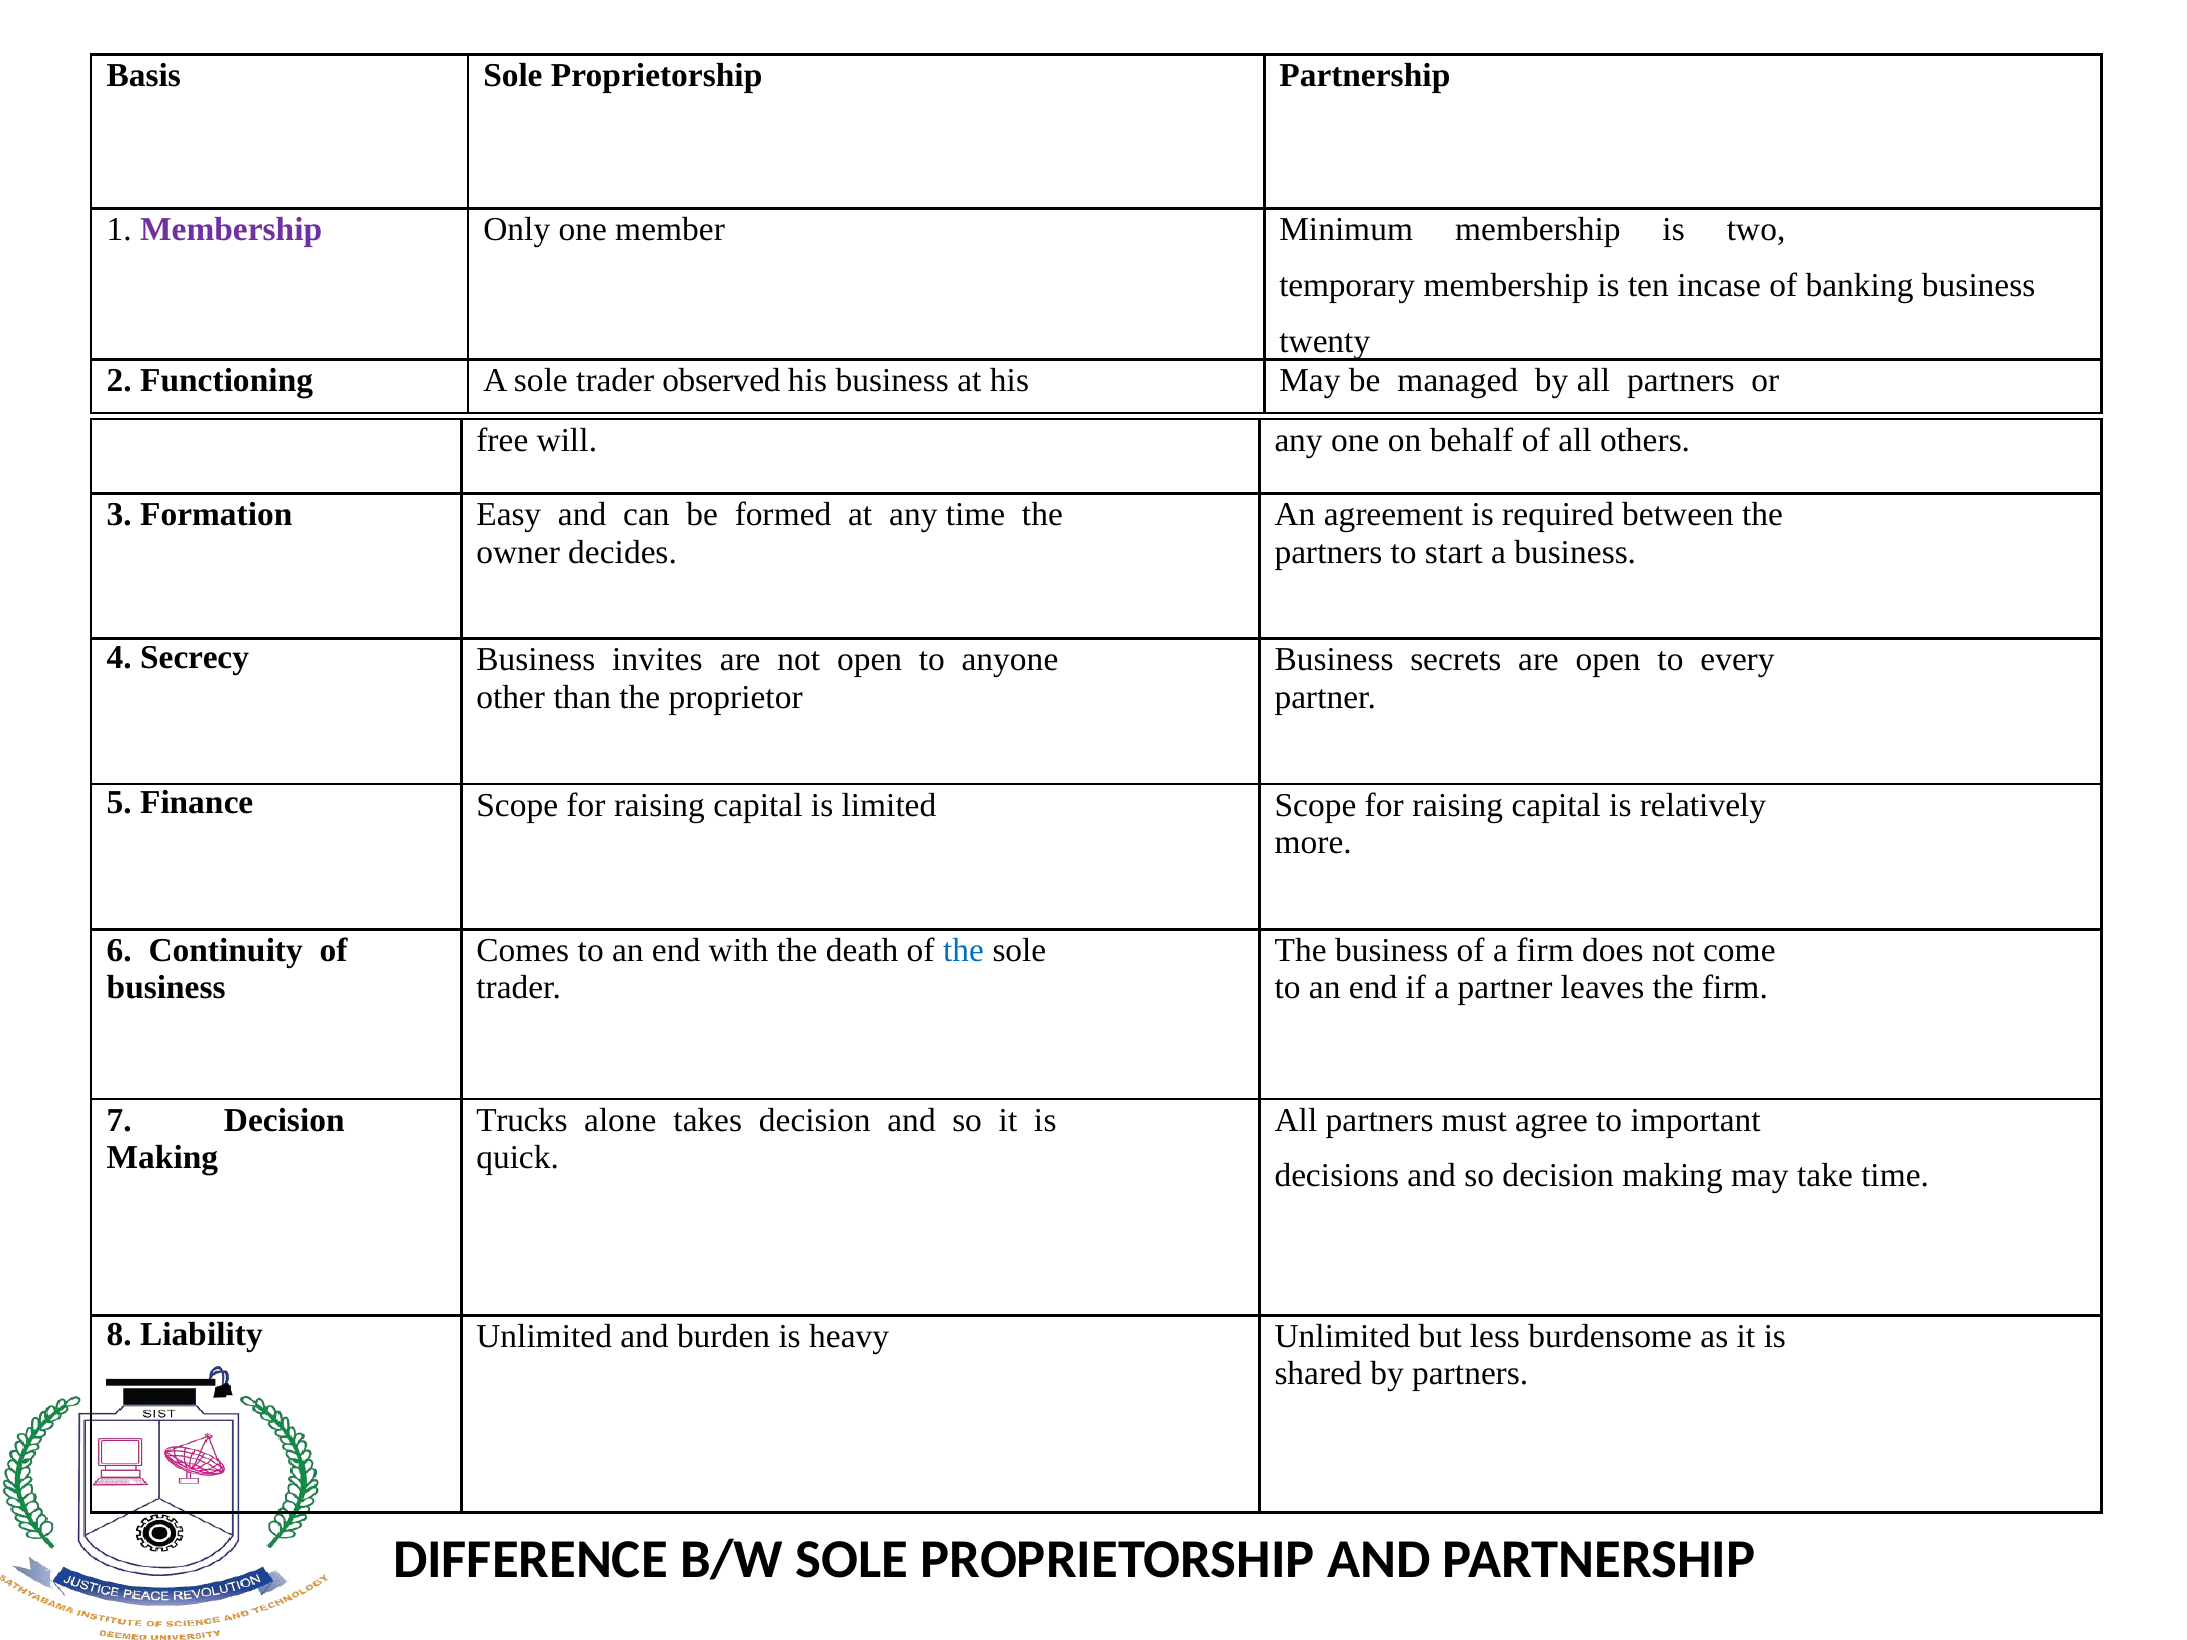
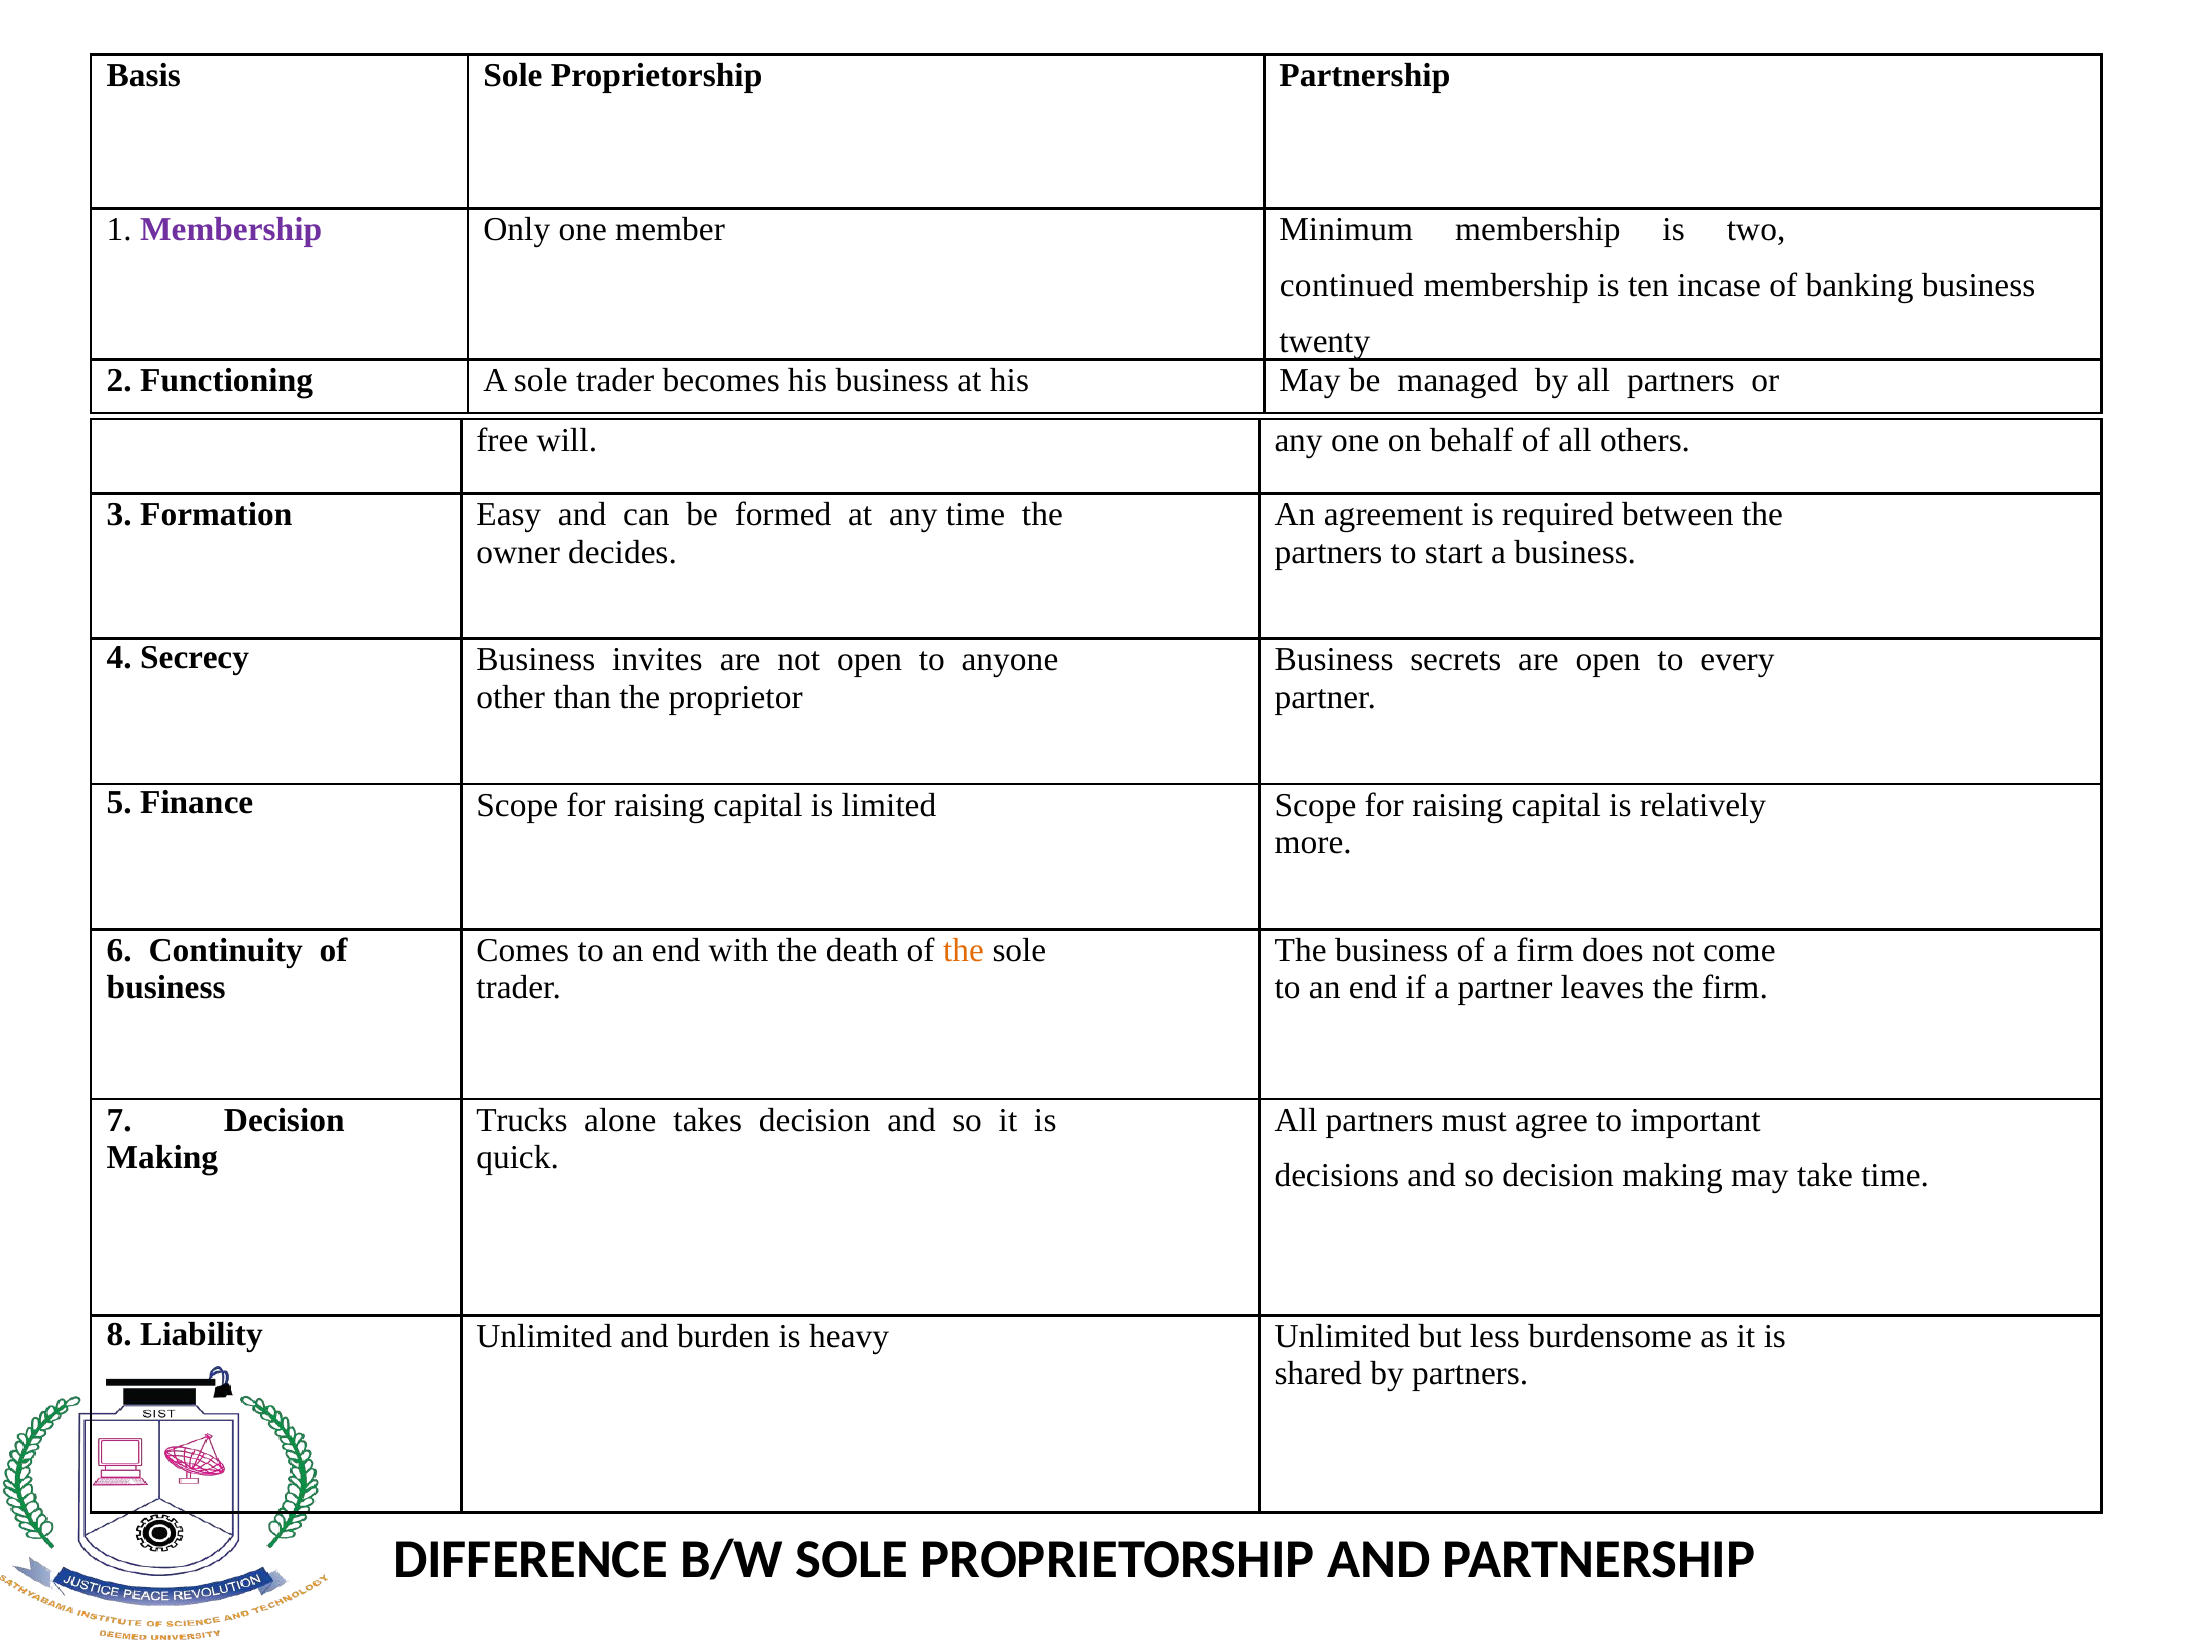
temporary: temporary -> continued
observed: observed -> becomes
the at (964, 951) colour: blue -> orange
